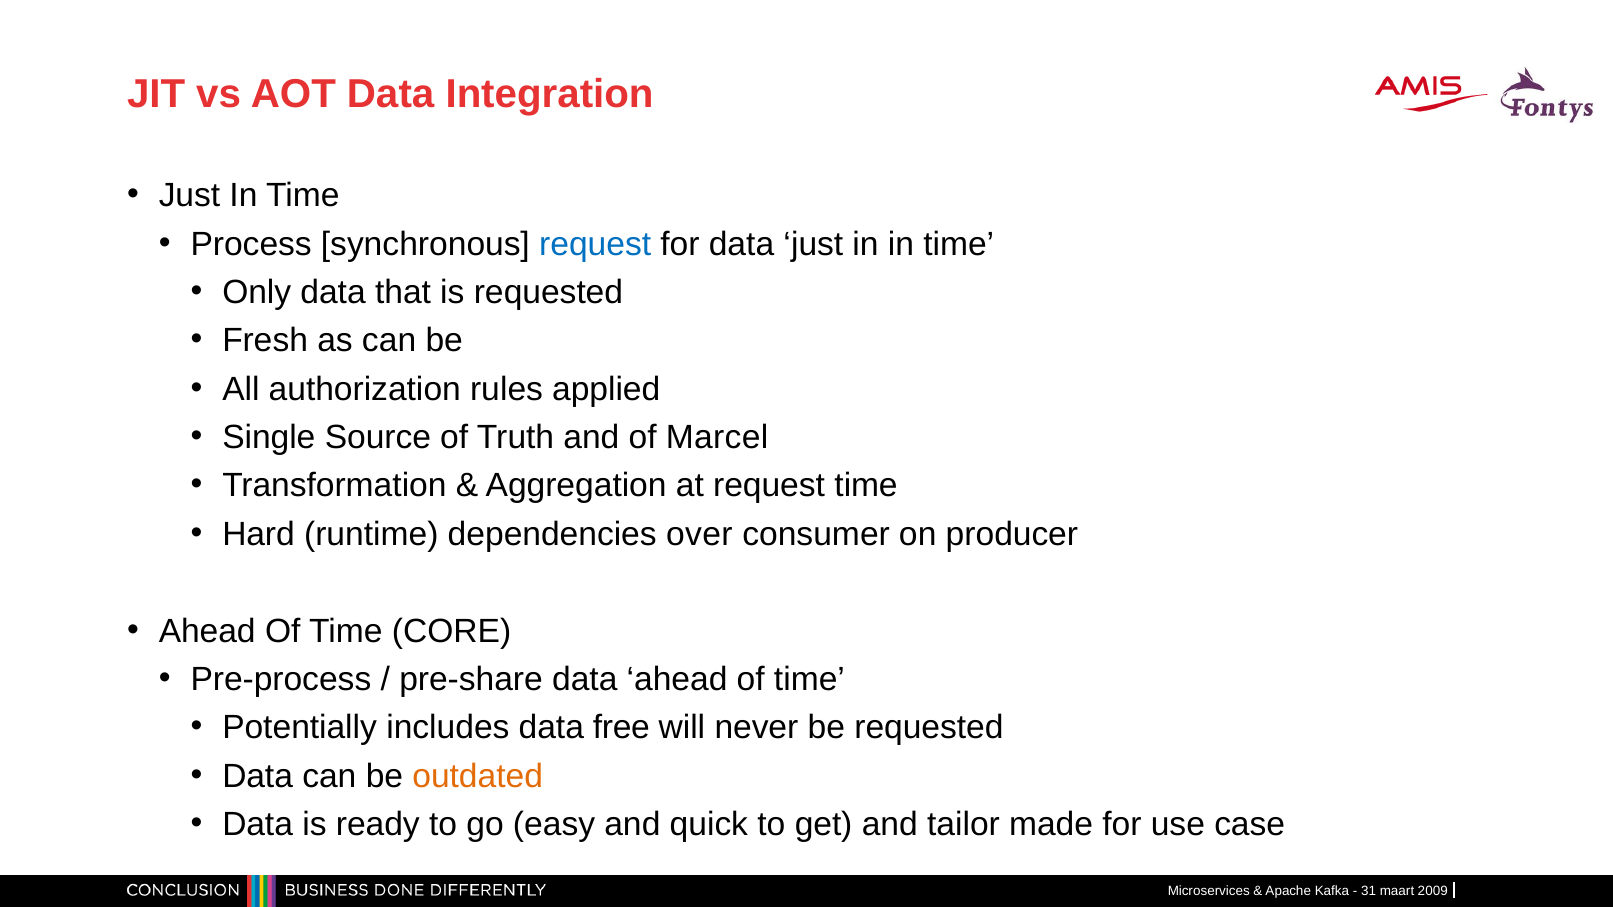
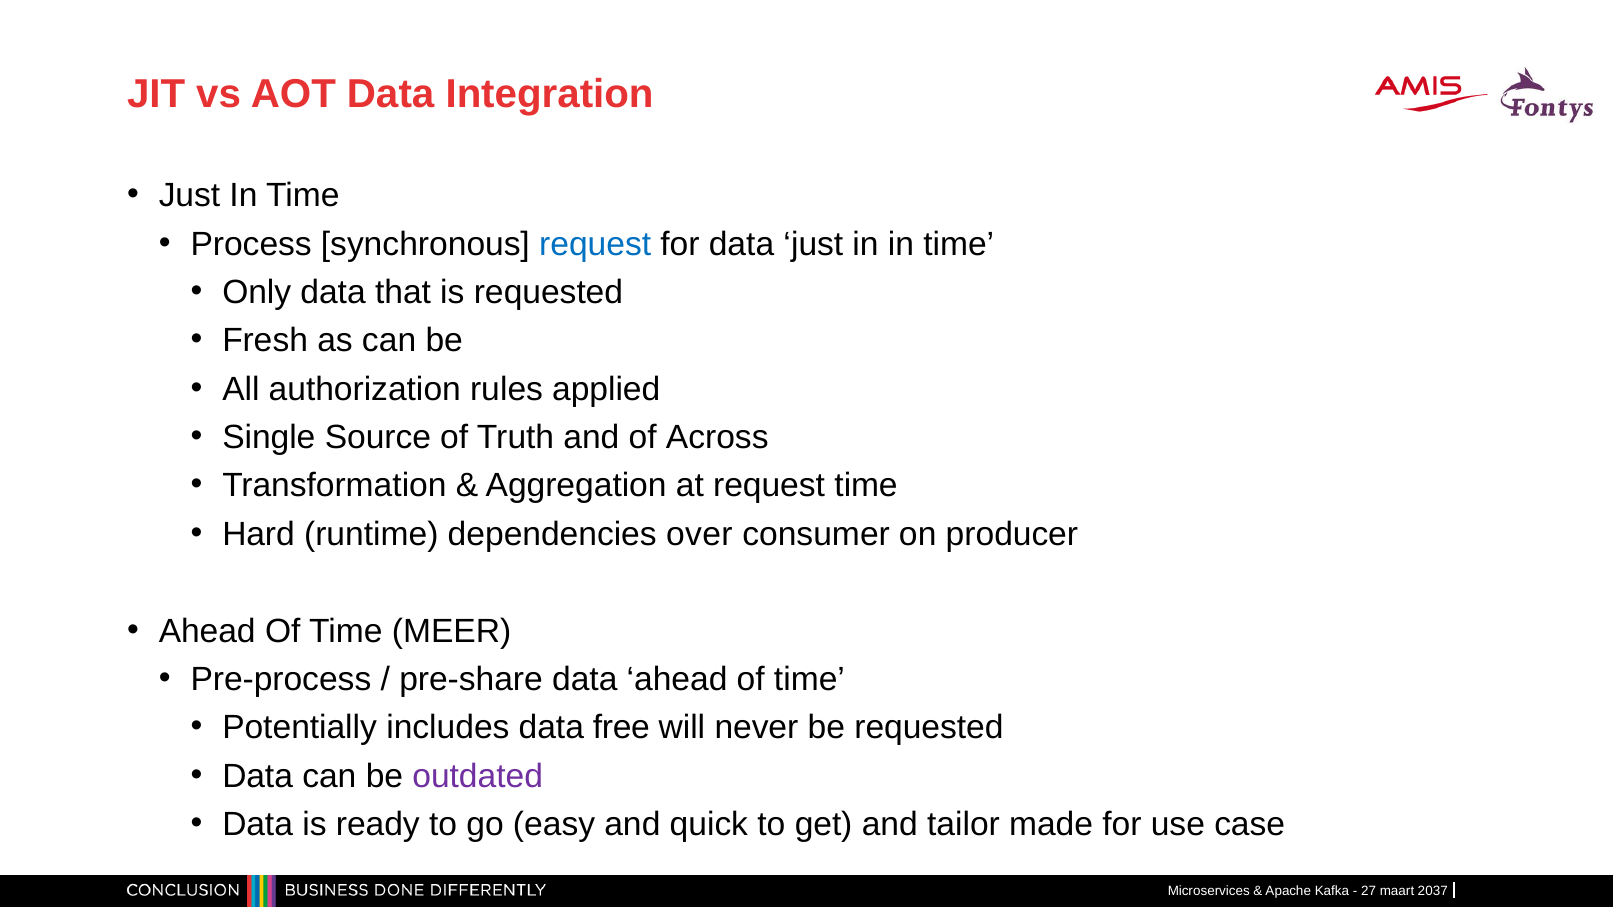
Marcel: Marcel -> Across
CORE: CORE -> MEER
outdated colour: orange -> purple
31: 31 -> 27
2009: 2009 -> 2037
